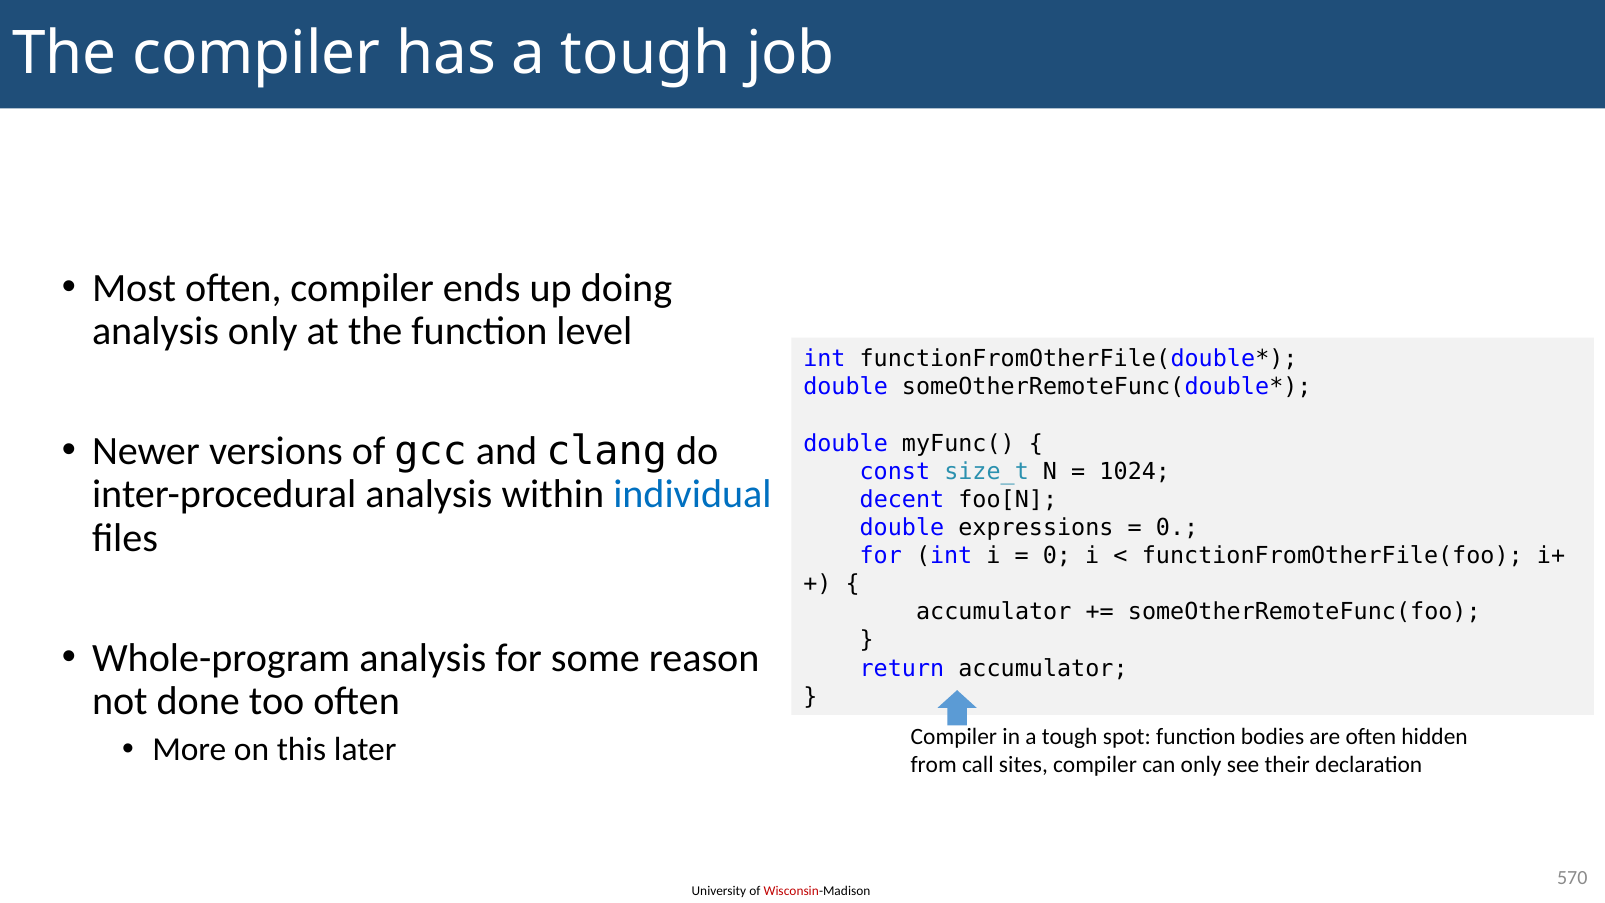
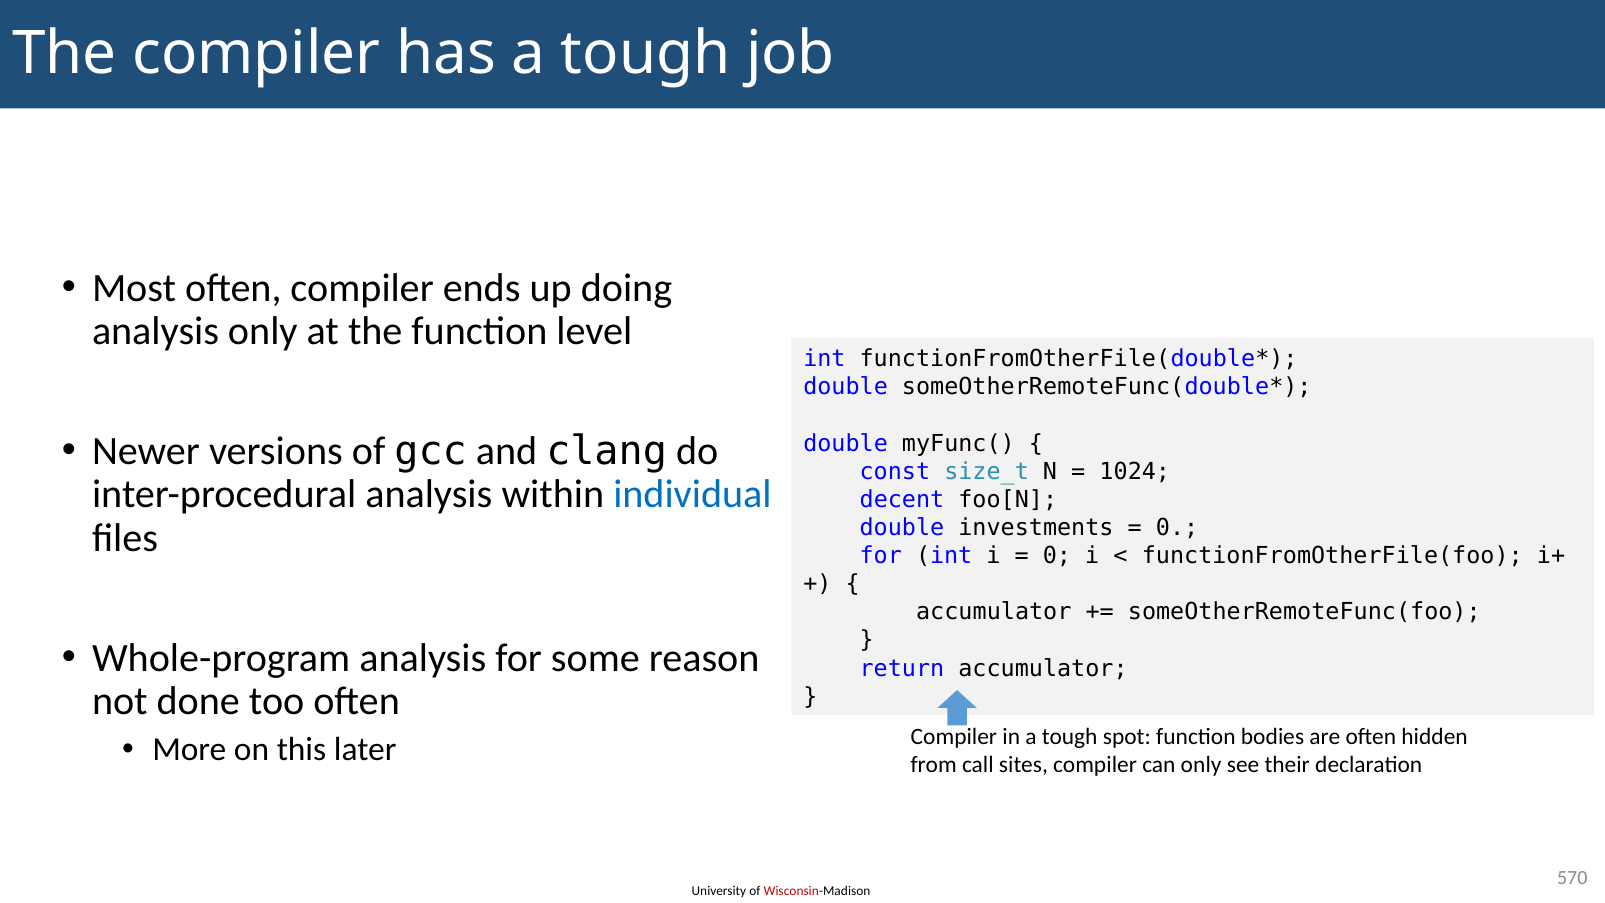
expressions: expressions -> investments
